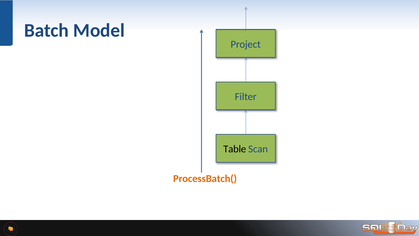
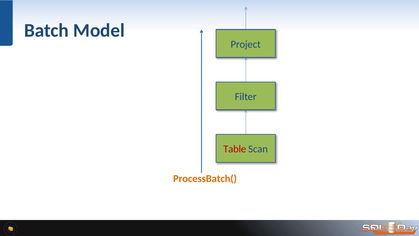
Table colour: black -> red
